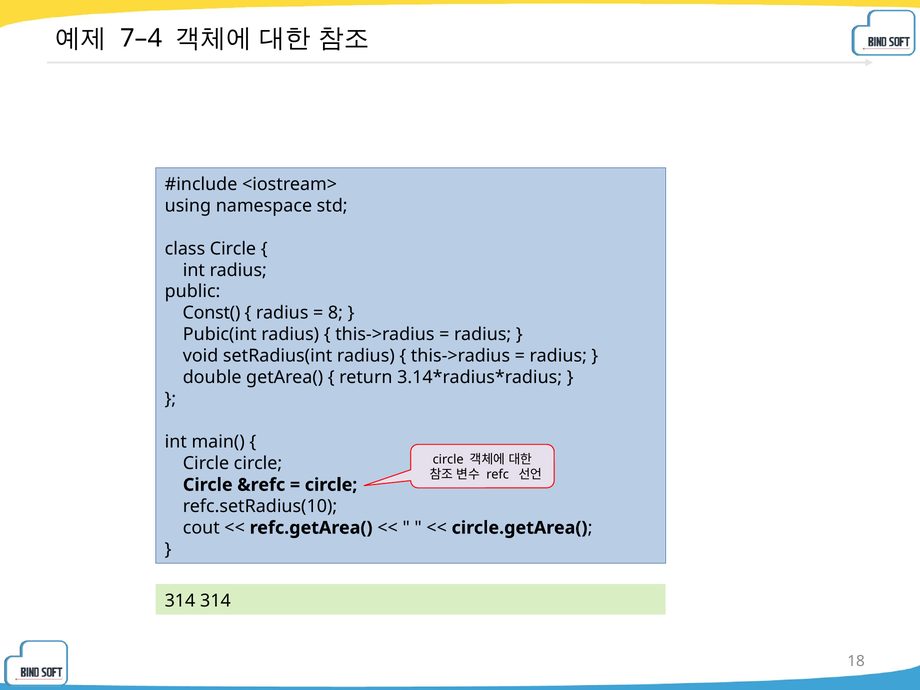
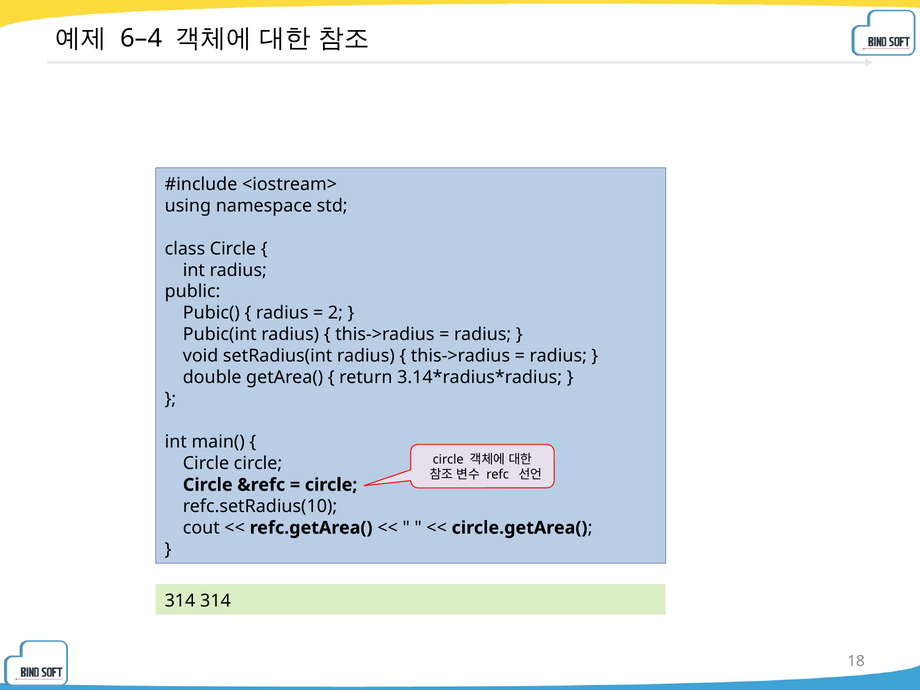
7–4: 7–4 -> 6–4
Const(: Const( -> Pubic(
8: 8 -> 2
